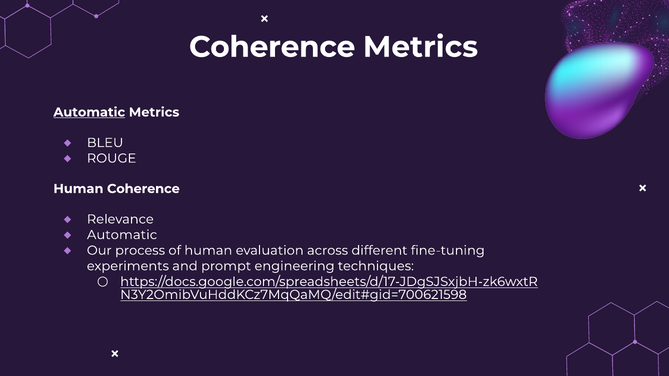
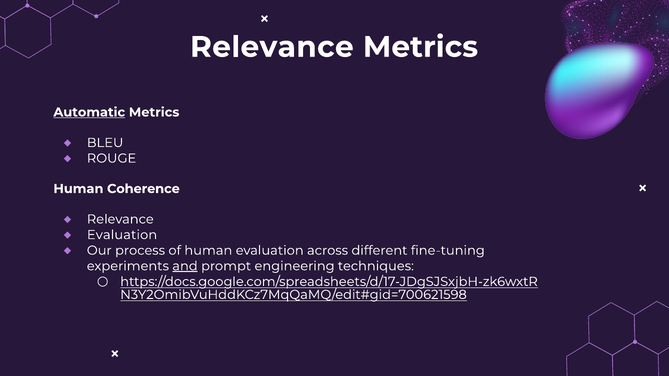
Coherence at (272, 47): Coherence -> Relevance
Automatic at (122, 235): Automatic -> Evaluation
and underline: none -> present
